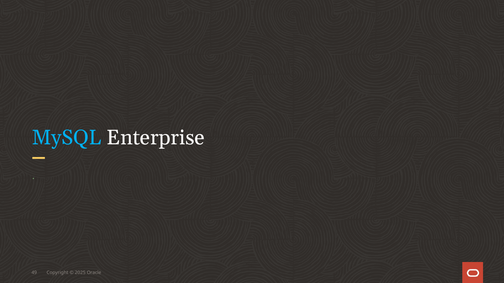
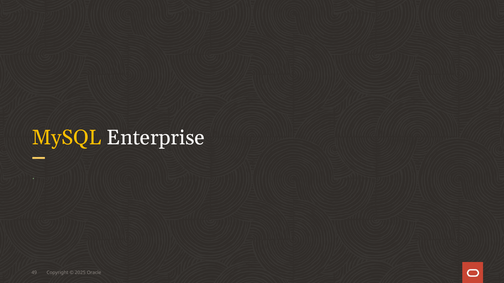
MySQL colour: light blue -> yellow
